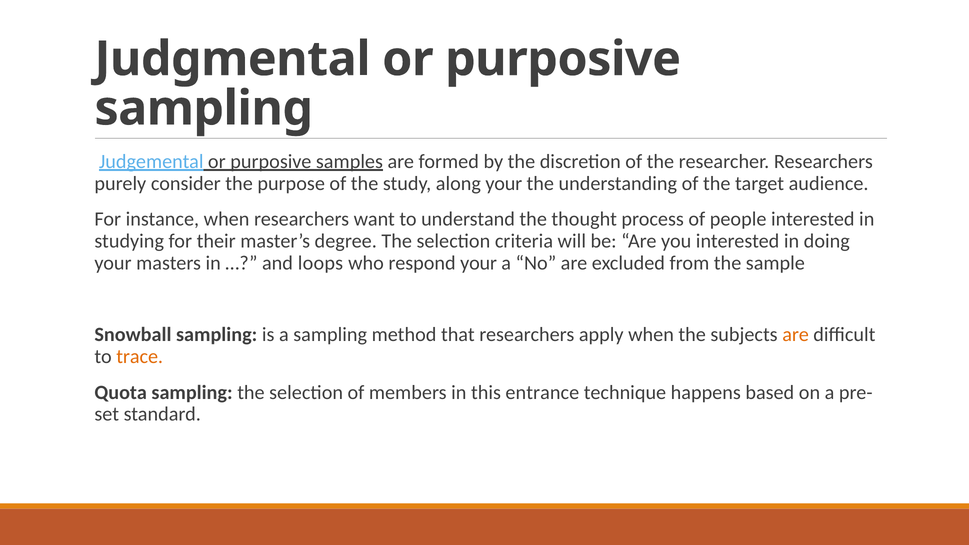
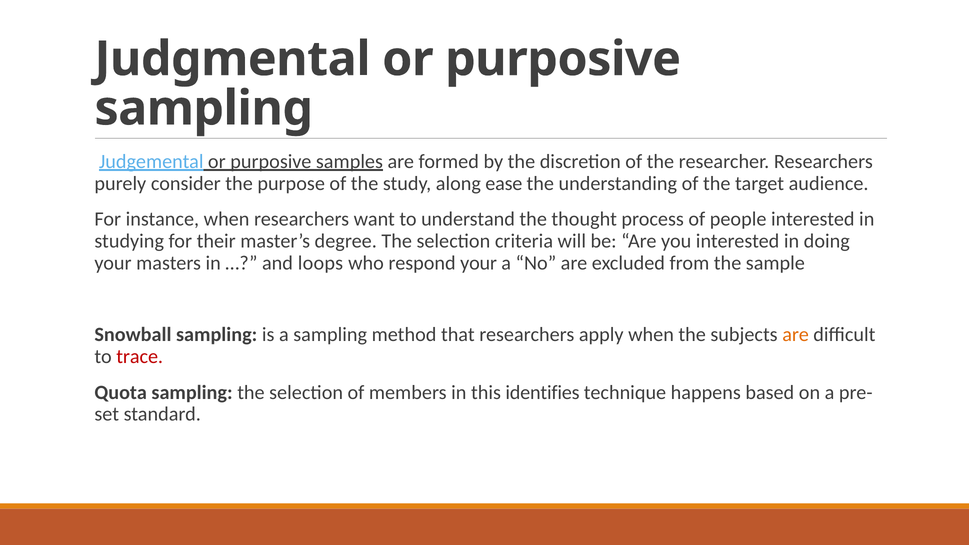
along your: your -> ease
trace colour: orange -> red
entrance: entrance -> identifies
